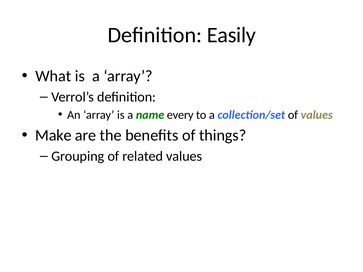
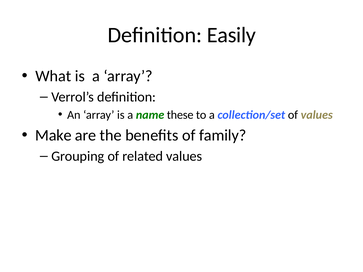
every: every -> these
things: things -> family
